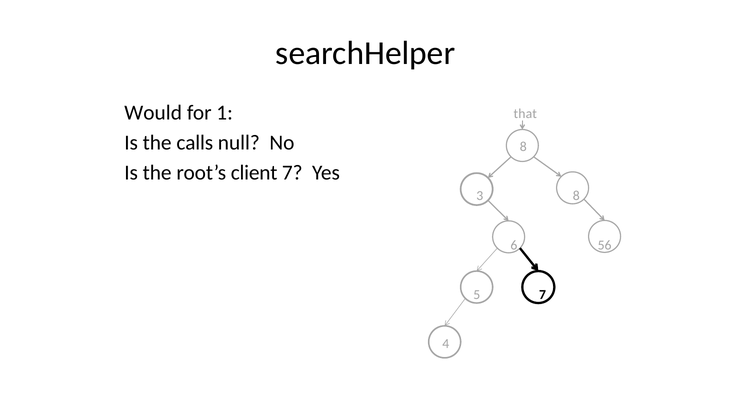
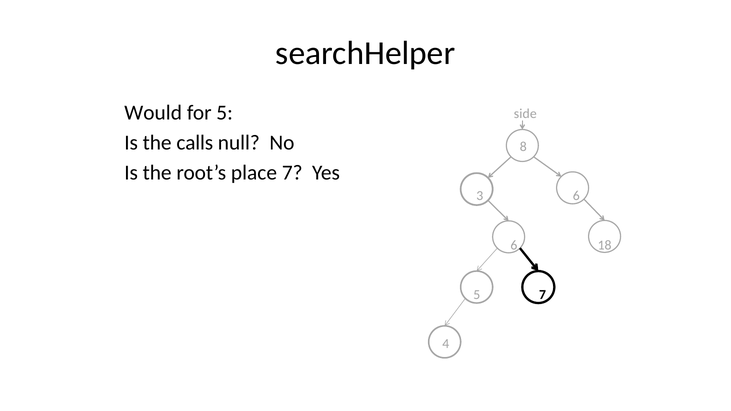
for 1: 1 -> 5
that: that -> side
client: client -> place
3 8: 8 -> 6
56: 56 -> 18
